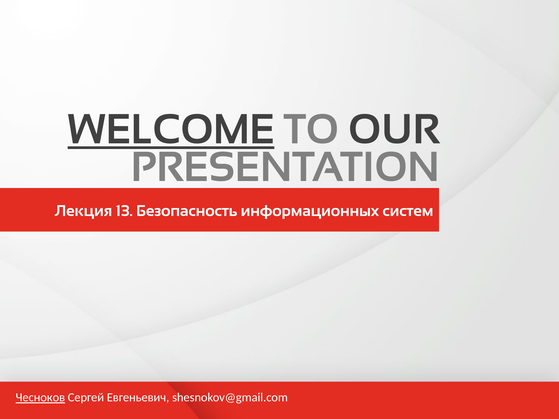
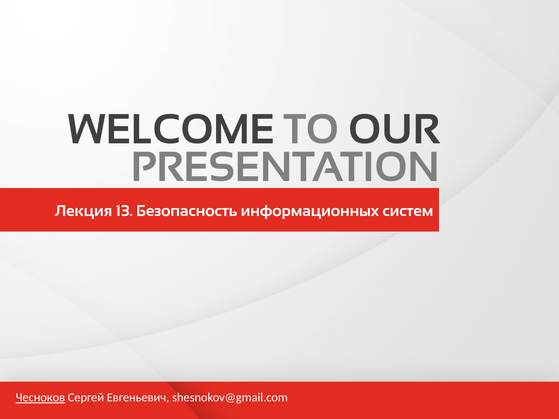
WELCOME underline: present -> none
